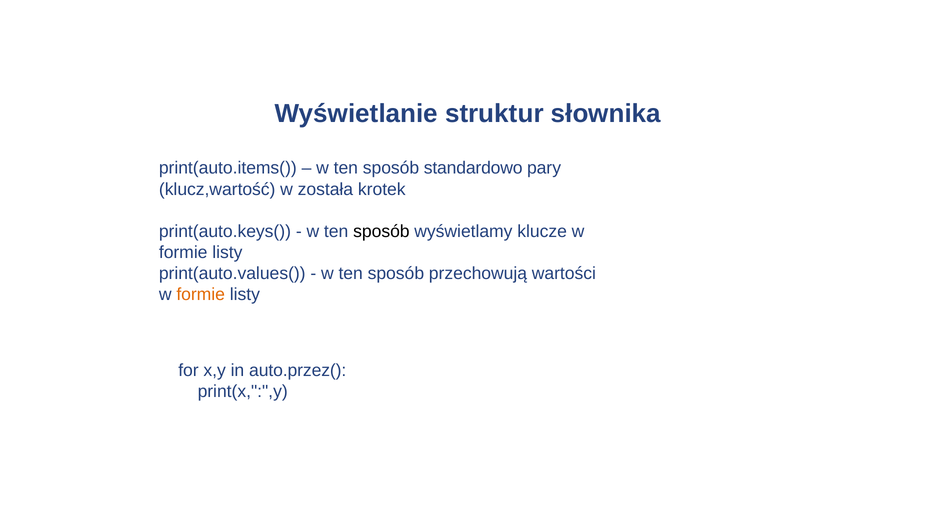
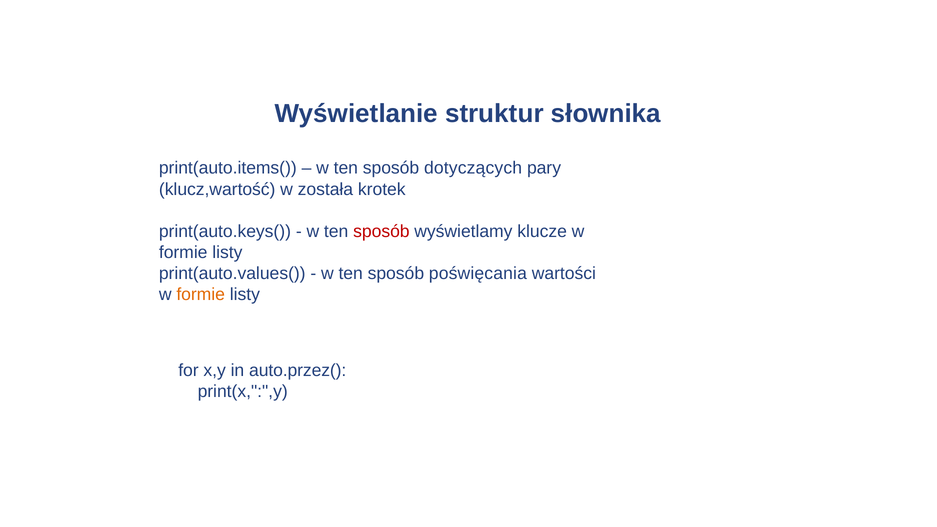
standardowo: standardowo -> dotyczących
sposób at (381, 231) colour: black -> red
przechowują: przechowują -> poświęcania
